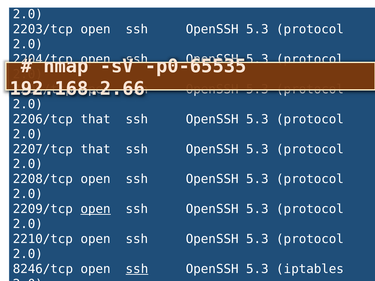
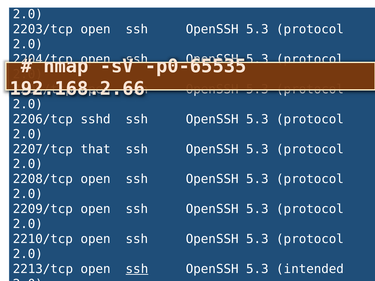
2206/tcp that: that -> sshd
open at (96, 209) underline: present -> none
8246/tcp at (43, 269): 8246/tcp -> 2213/tcp
iptables: iptables -> intended
